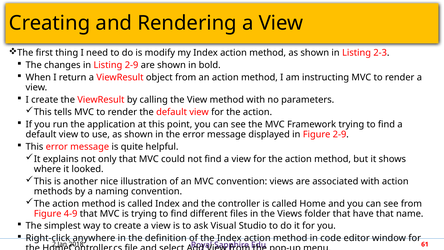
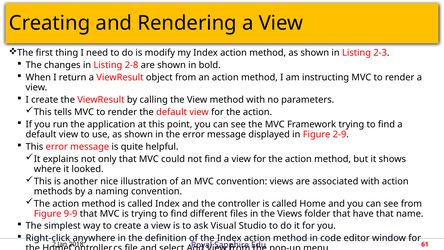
Listing 2-9: 2-9 -> 2-8
4-9: 4-9 -> 9-9
